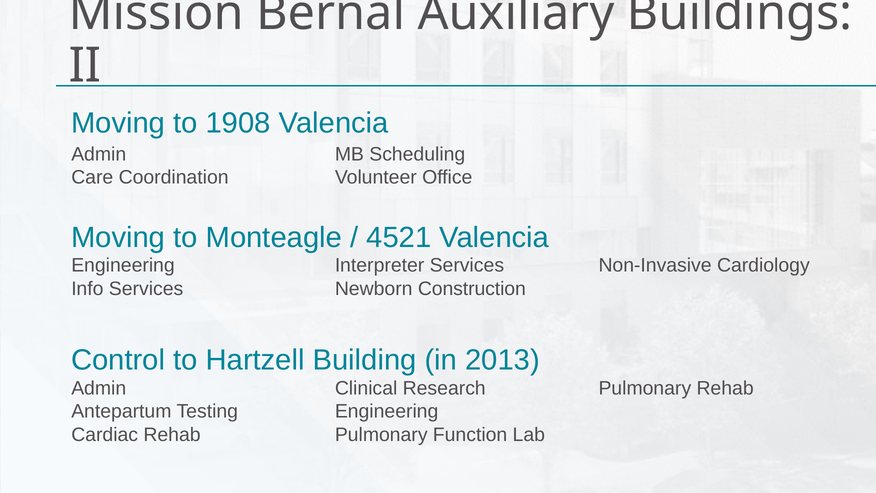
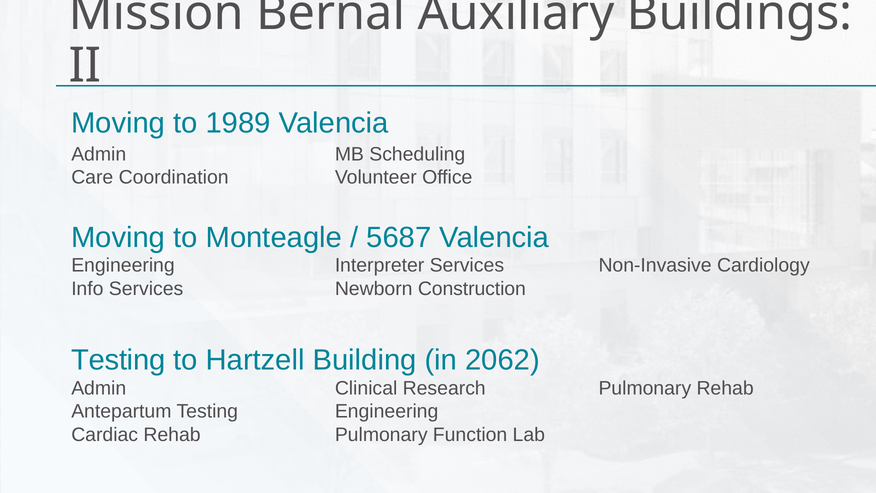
1908: 1908 -> 1989
4521: 4521 -> 5687
Control at (118, 360): Control -> Testing
2013: 2013 -> 2062
